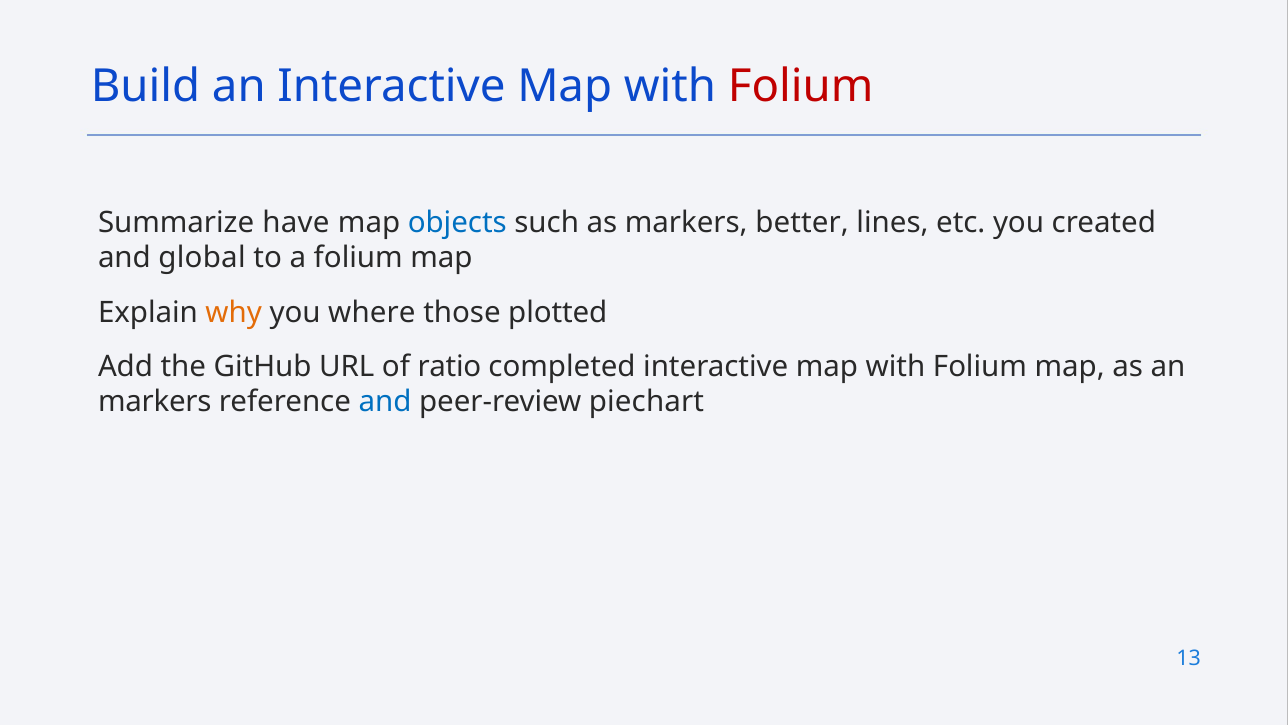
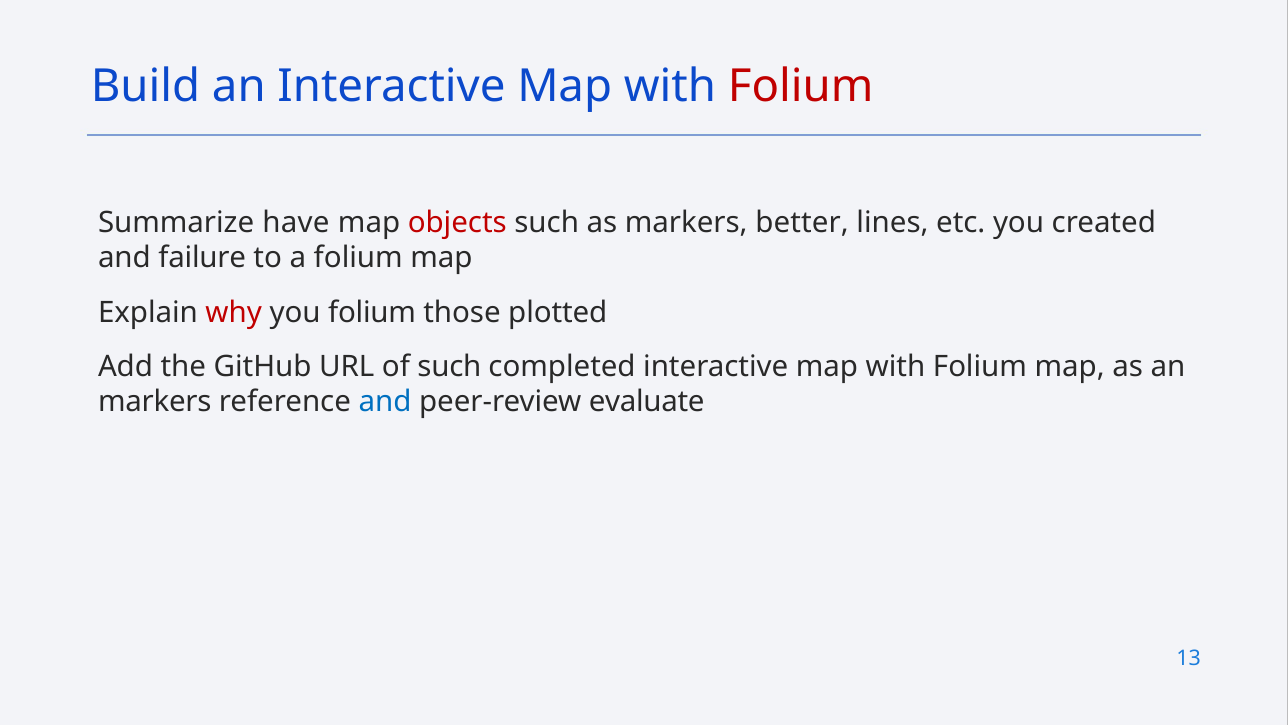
objects colour: blue -> red
global: global -> failure
why colour: orange -> red
you where: where -> folium
of ratio: ratio -> such
piechart: piechart -> evaluate
